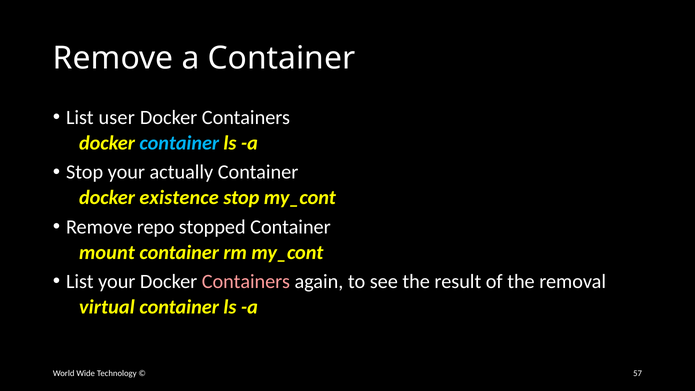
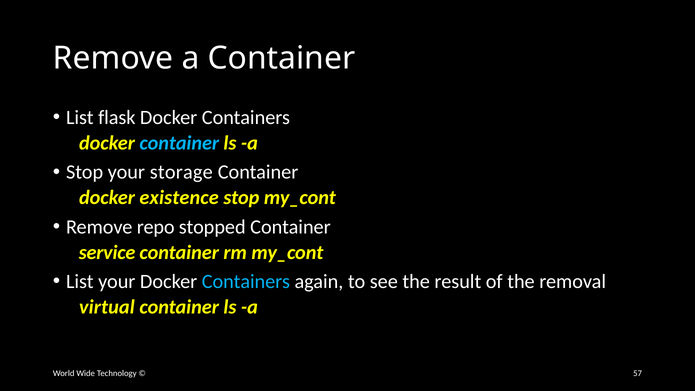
user: user -> flask
actually: actually -> storage
mount: mount -> service
Containers at (246, 281) colour: pink -> light blue
